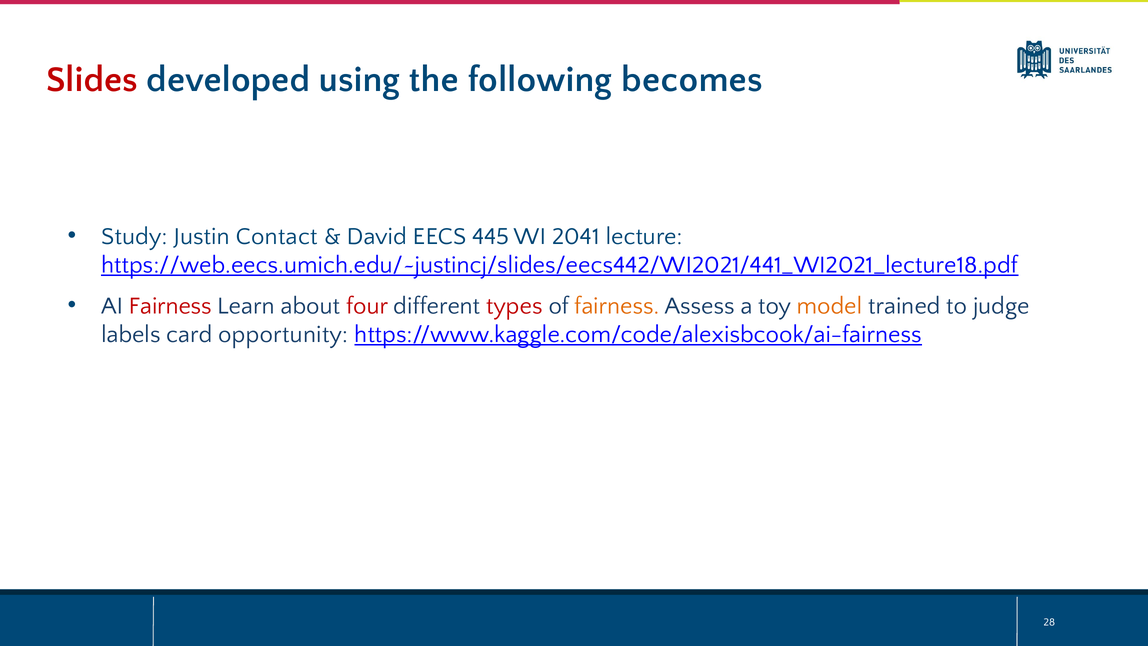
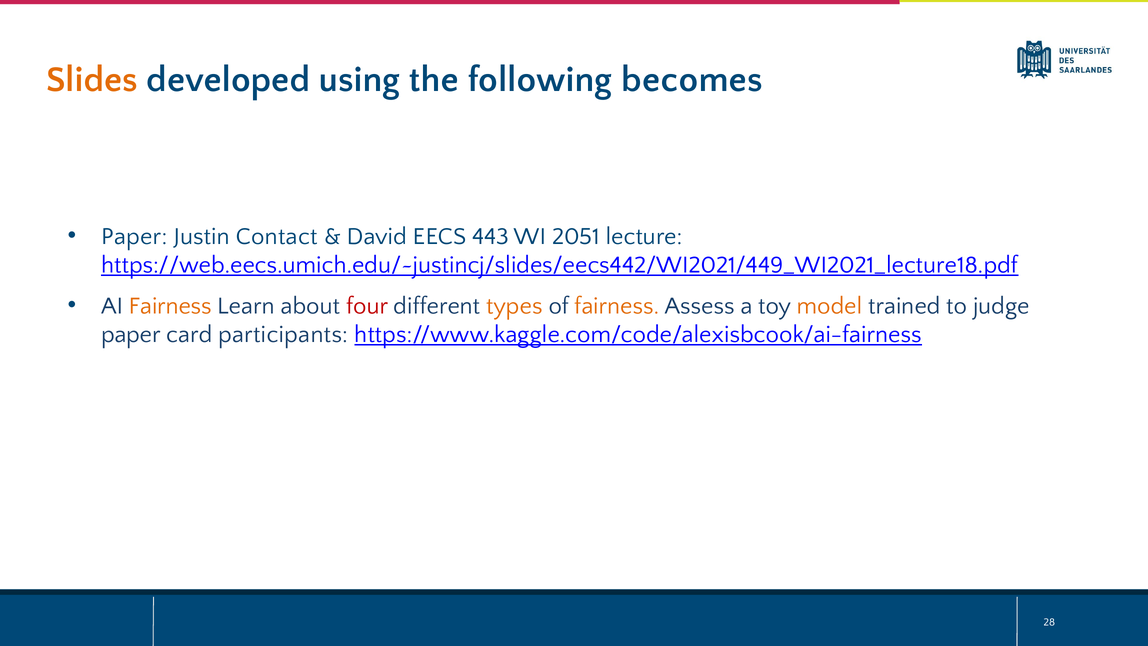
Slides colour: red -> orange
Study at (134, 236): Study -> Paper
445: 445 -> 443
2041: 2041 -> 2051
https://web.eecs.umich.edu/~justincj/slides/eecs442/WI2021/441_WI2021_lecture18.pdf: https://web.eecs.umich.edu/~justincj/slides/eecs442/WI2021/441_WI2021_lecture18.pdf -> https://web.eecs.umich.edu/~justincj/slides/eecs442/WI2021/449_WI2021_lecture18.pdf
Fairness at (170, 306) colour: red -> orange
types colour: red -> orange
labels at (131, 334): labels -> paper
opportunity: opportunity -> participants
